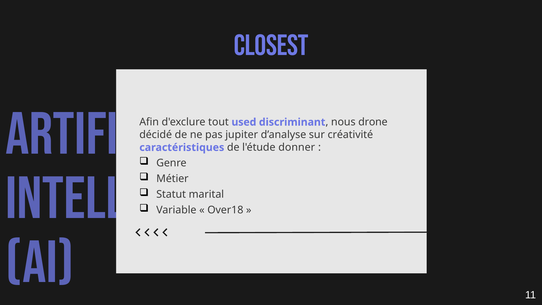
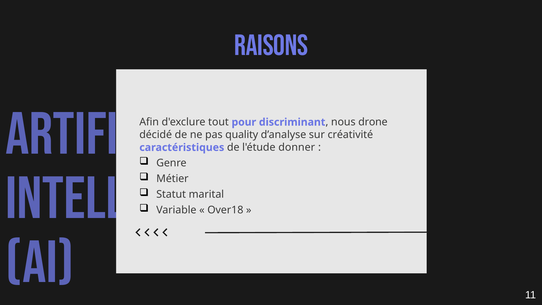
CLOSEST: CLOSEST -> RAISONS
used: used -> pour
jupiter: jupiter -> quality
